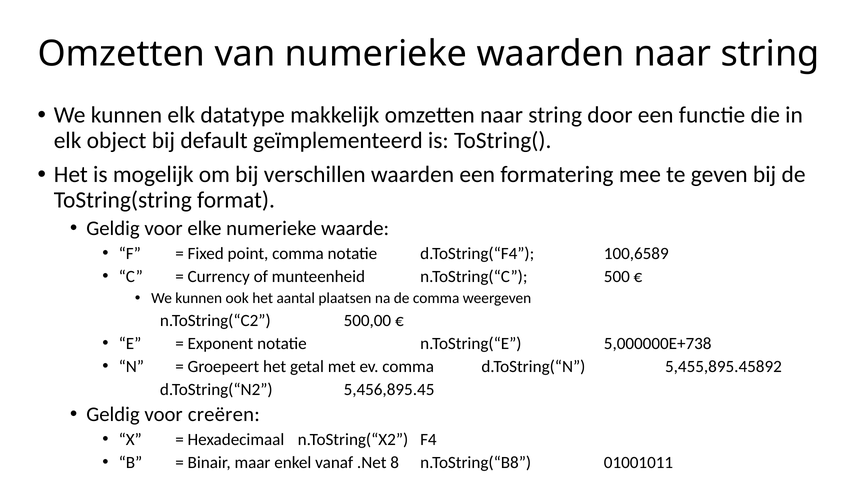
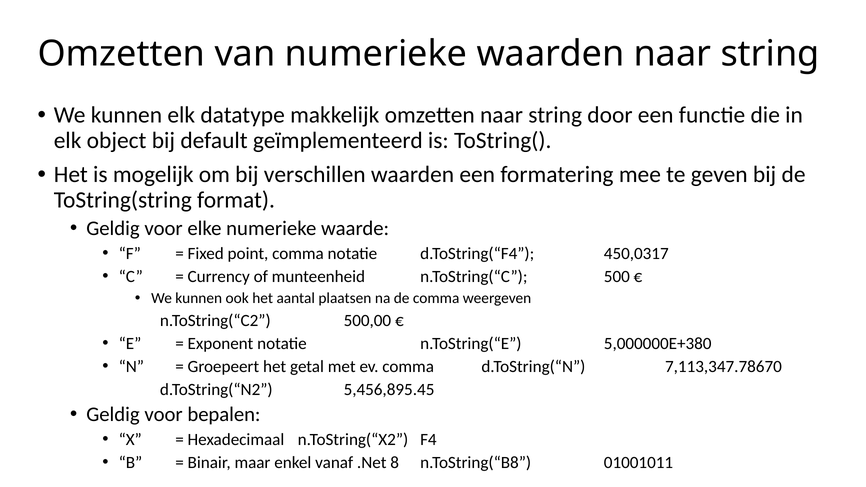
100,6589: 100,6589 -> 450,0317
5,000000E+738: 5,000000E+738 -> 5,000000E+380
5,455,895.45892: 5,455,895.45892 -> 7,113,347.78670
creëren: creëren -> bepalen
